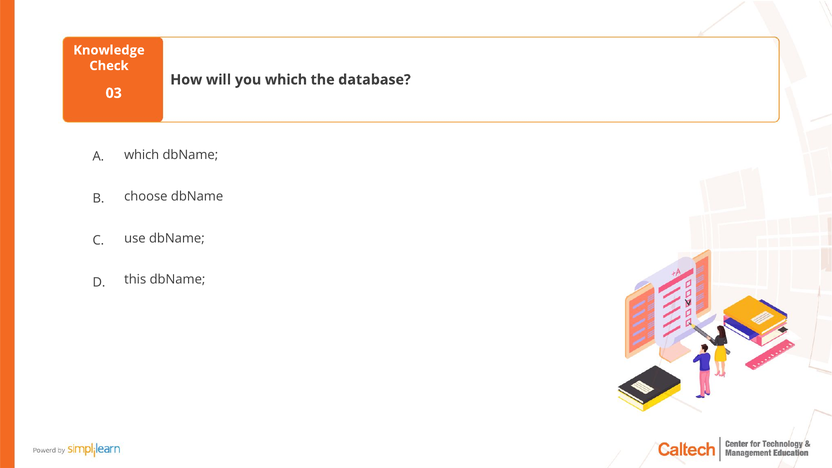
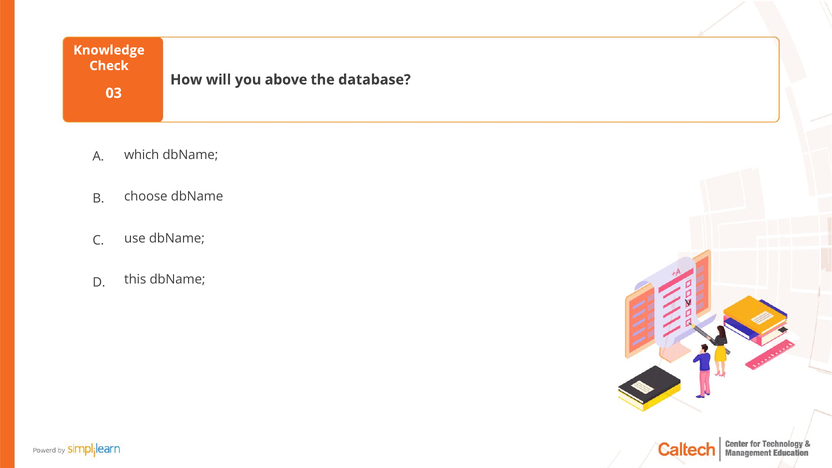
you which: which -> above
